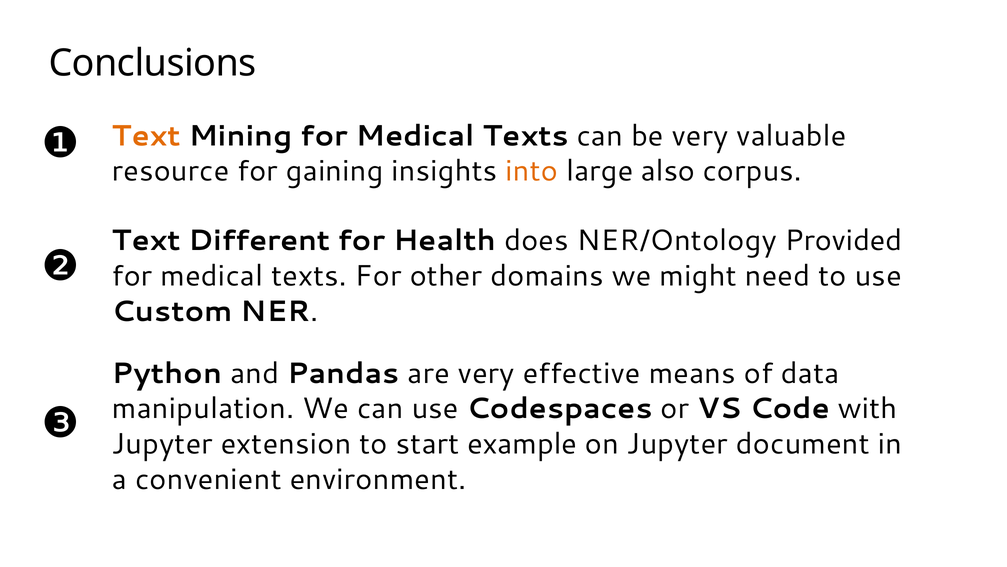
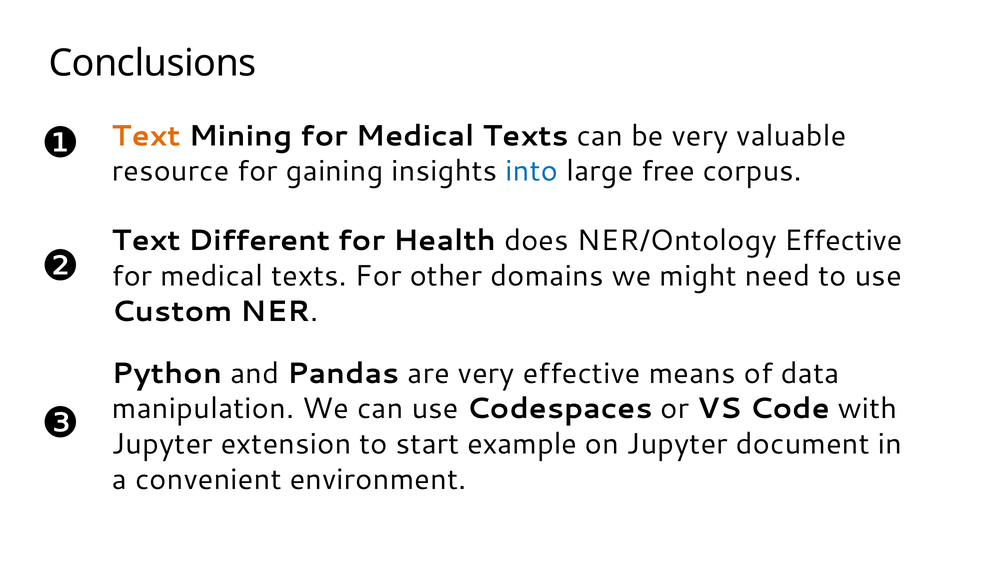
into colour: orange -> blue
also: also -> free
NER/Ontology Provided: Provided -> Effective
